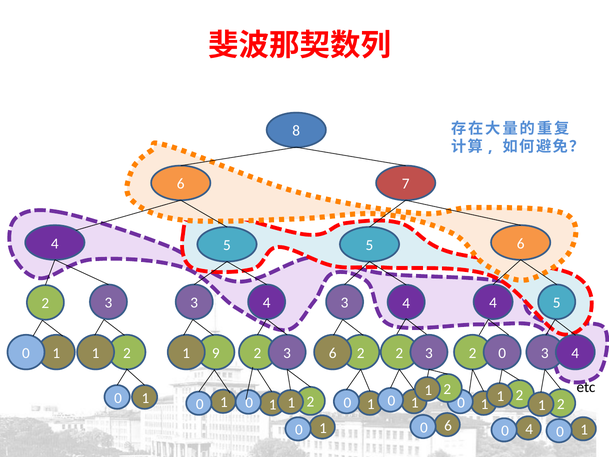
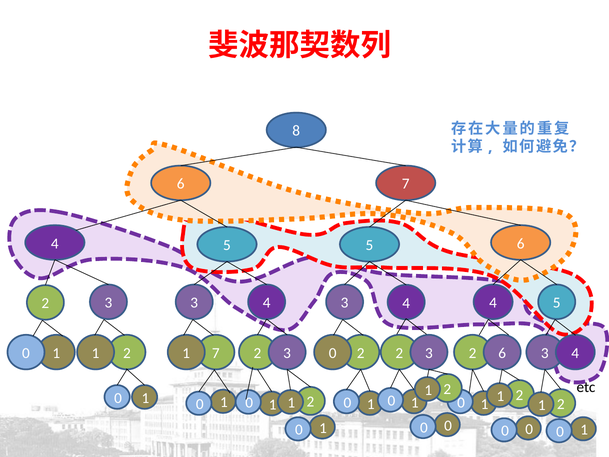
2 9: 9 -> 7
6 at (333, 353): 6 -> 0
2 0: 0 -> 6
4 at (529, 429): 4 -> 0
6 at (448, 425): 6 -> 0
